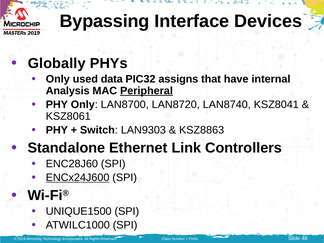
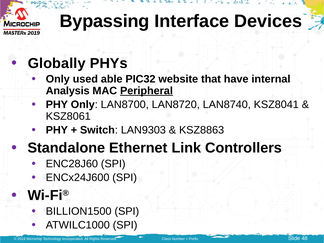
data: data -> able
assigns: assigns -> website
ENCx24J600 underline: present -> none
UNIQUE1500: UNIQUE1500 -> BILLION1500
